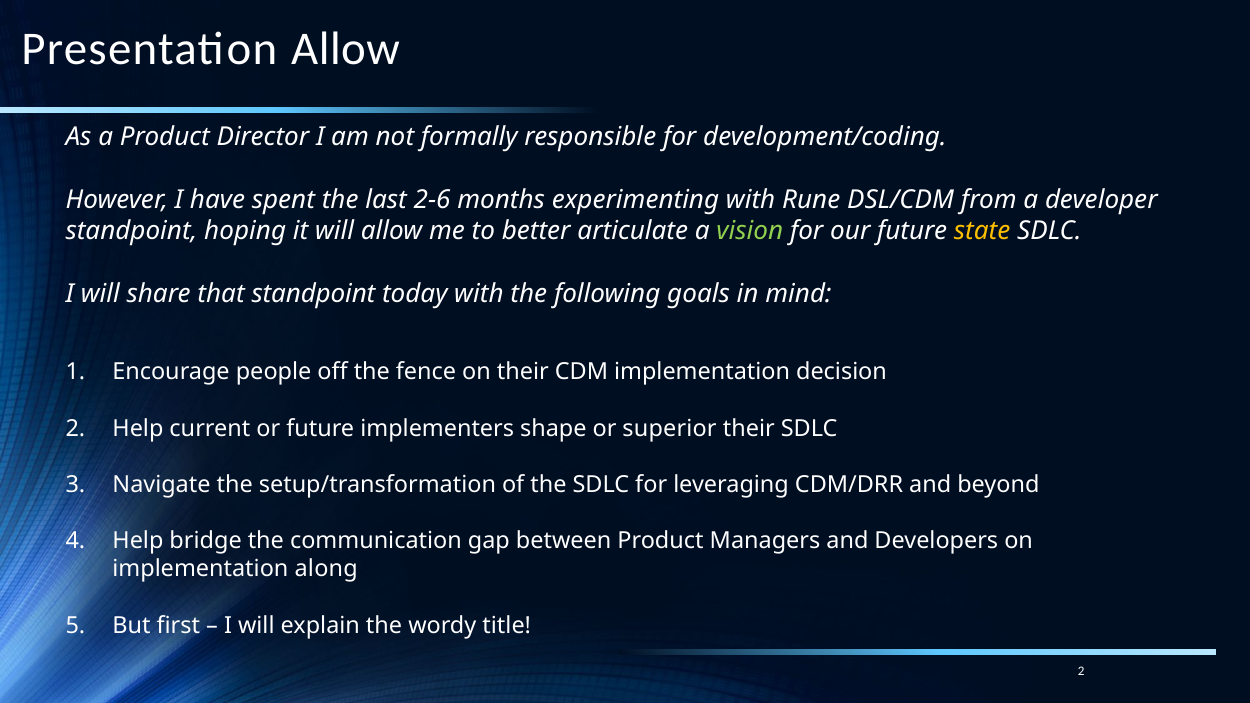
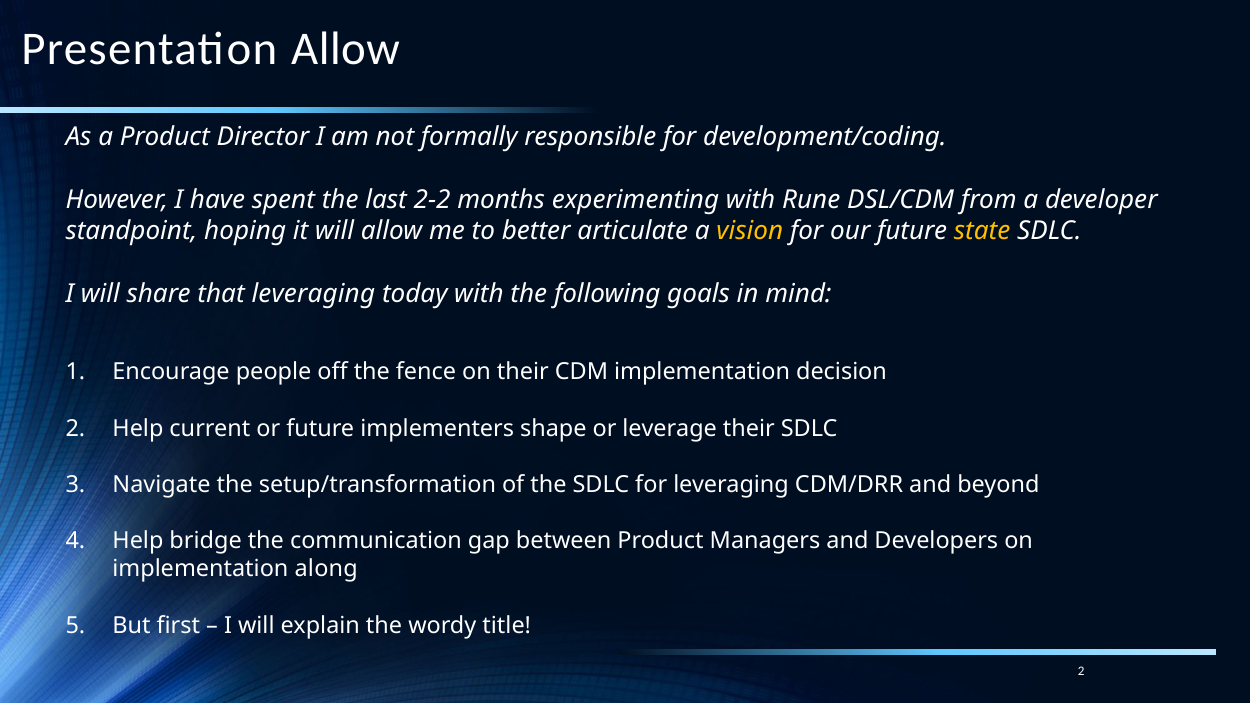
2-6: 2-6 -> 2-2
vision colour: light green -> yellow
that standpoint: standpoint -> leveraging
superior: superior -> leverage
